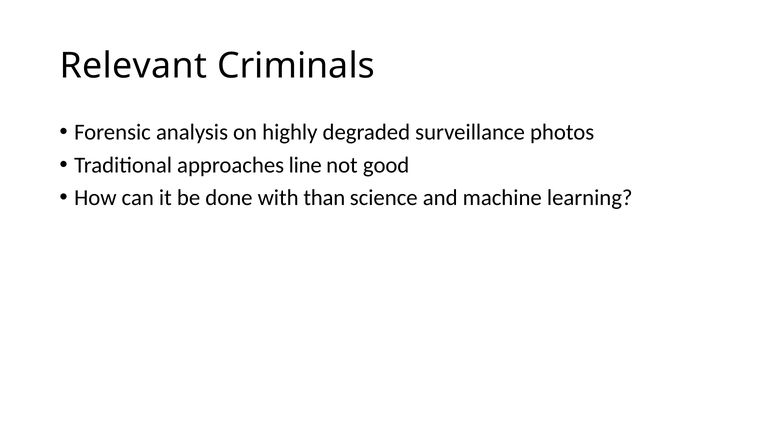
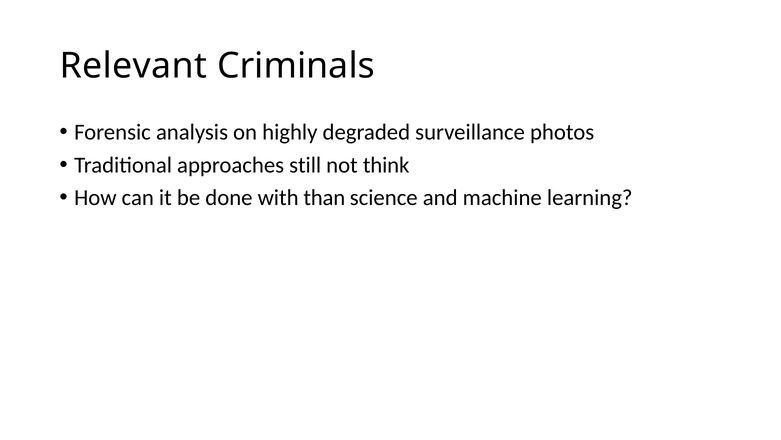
line: line -> still
good: good -> think
